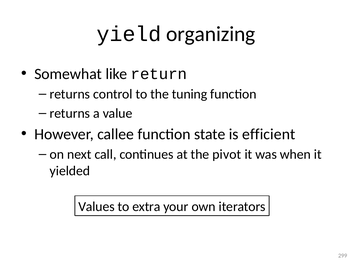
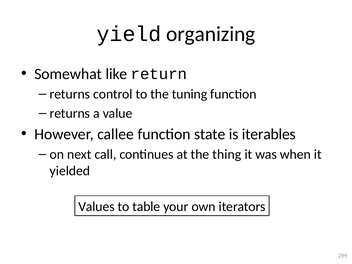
efficient: efficient -> iterables
pivot: pivot -> thing
extra: extra -> table
